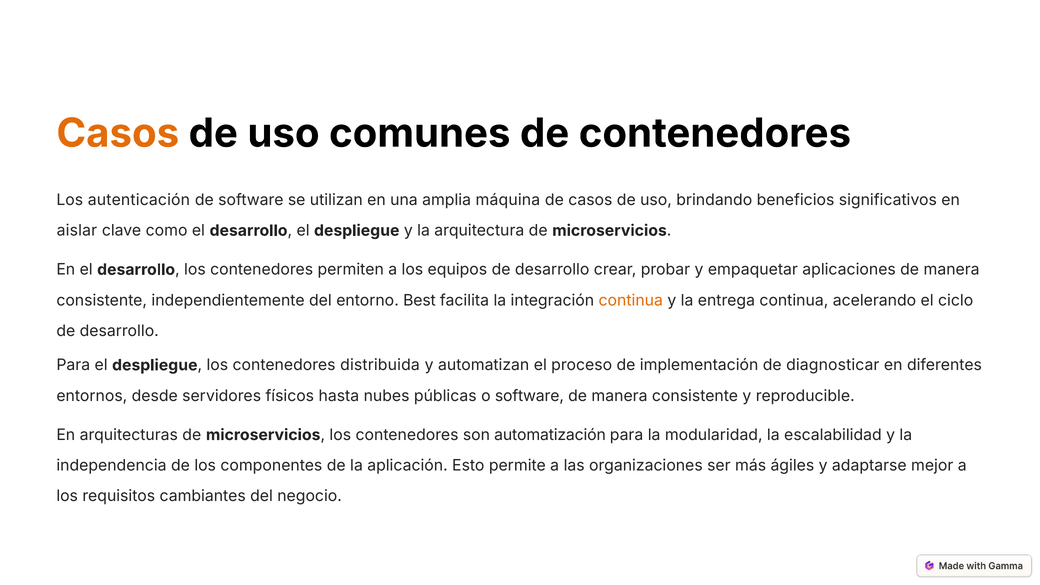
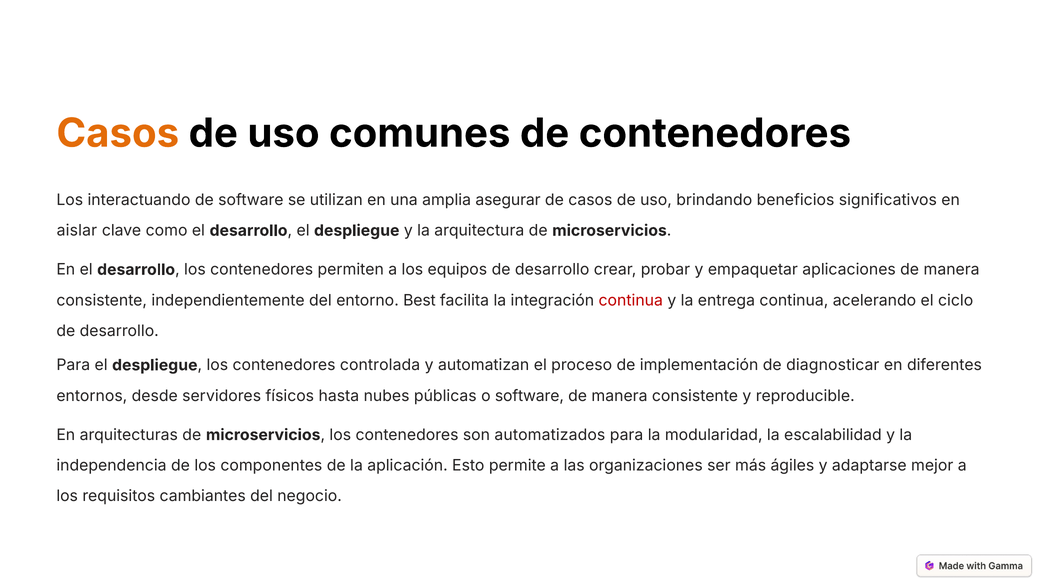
autenticación: autenticación -> interactuando
máquina: máquina -> asegurar
continua at (631, 300) colour: orange -> red
distribuida: distribuida -> controlada
automatización: automatización -> automatizados
